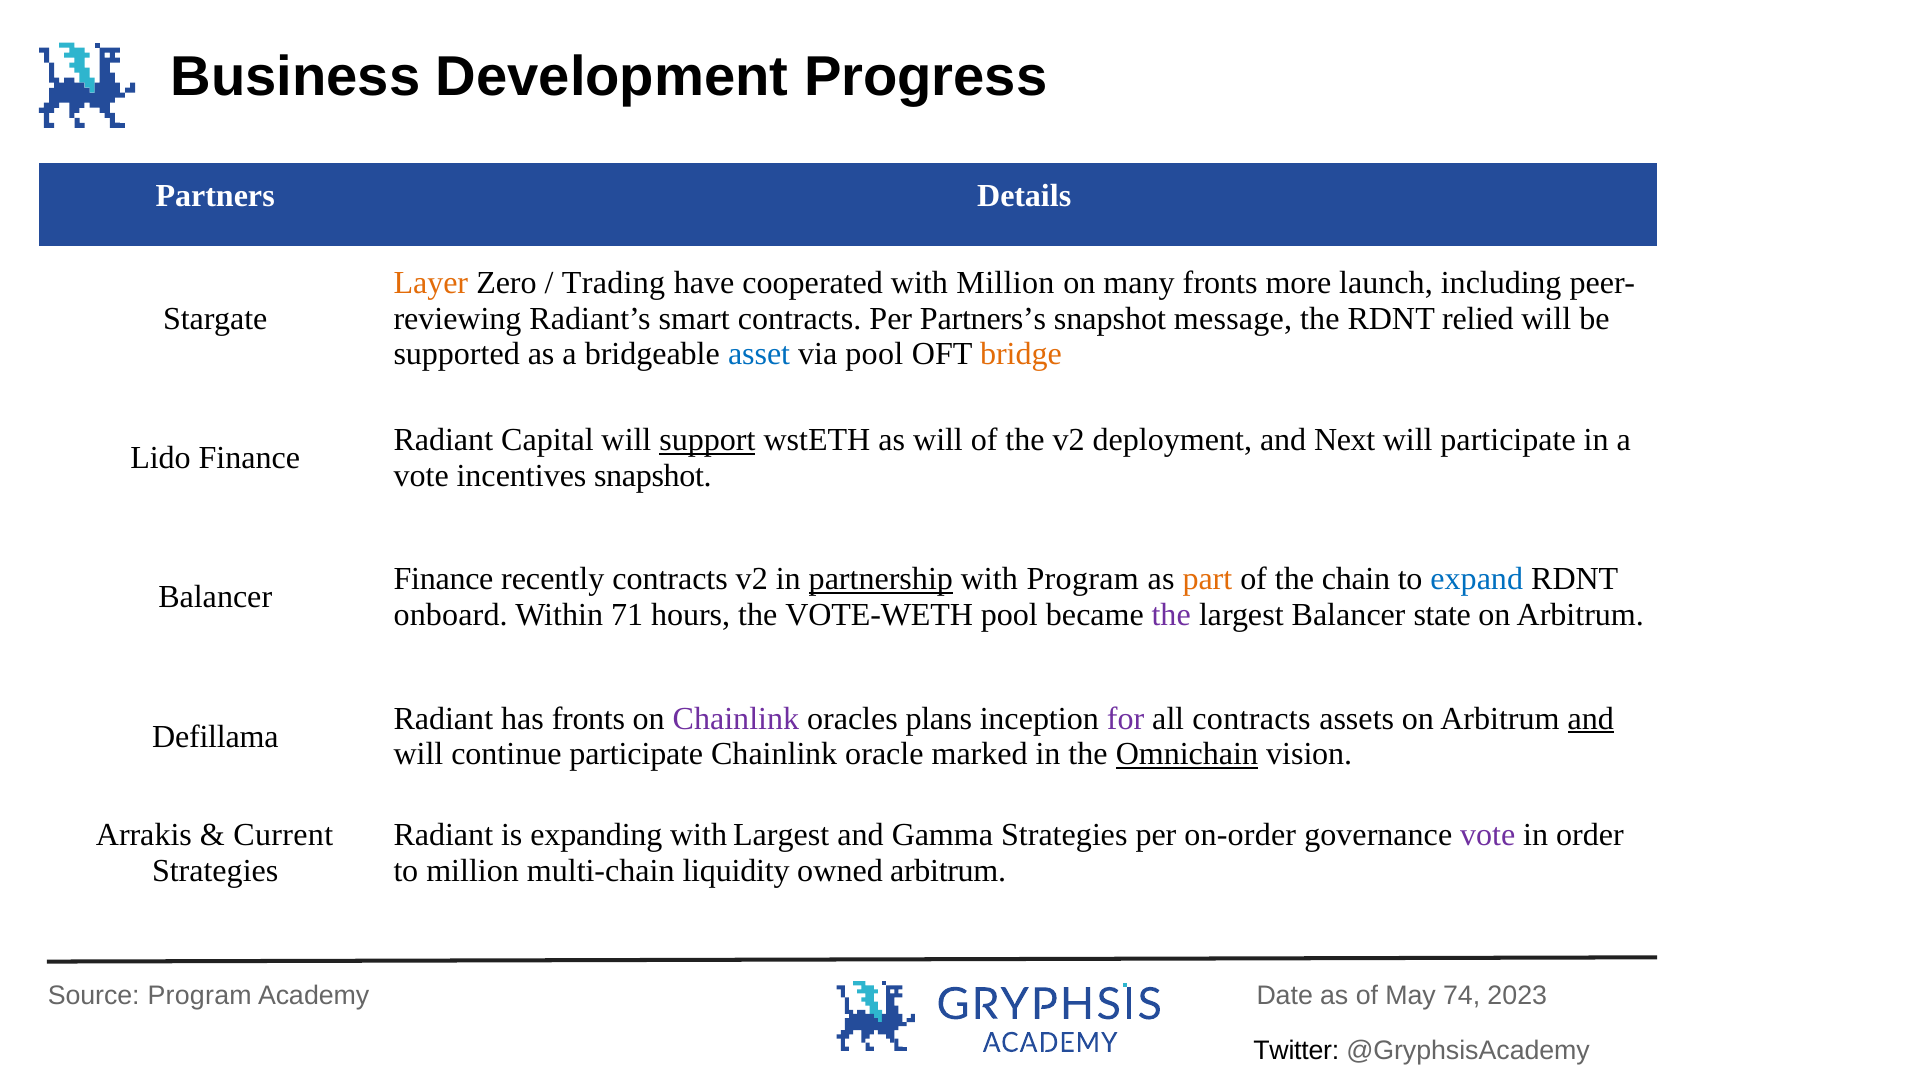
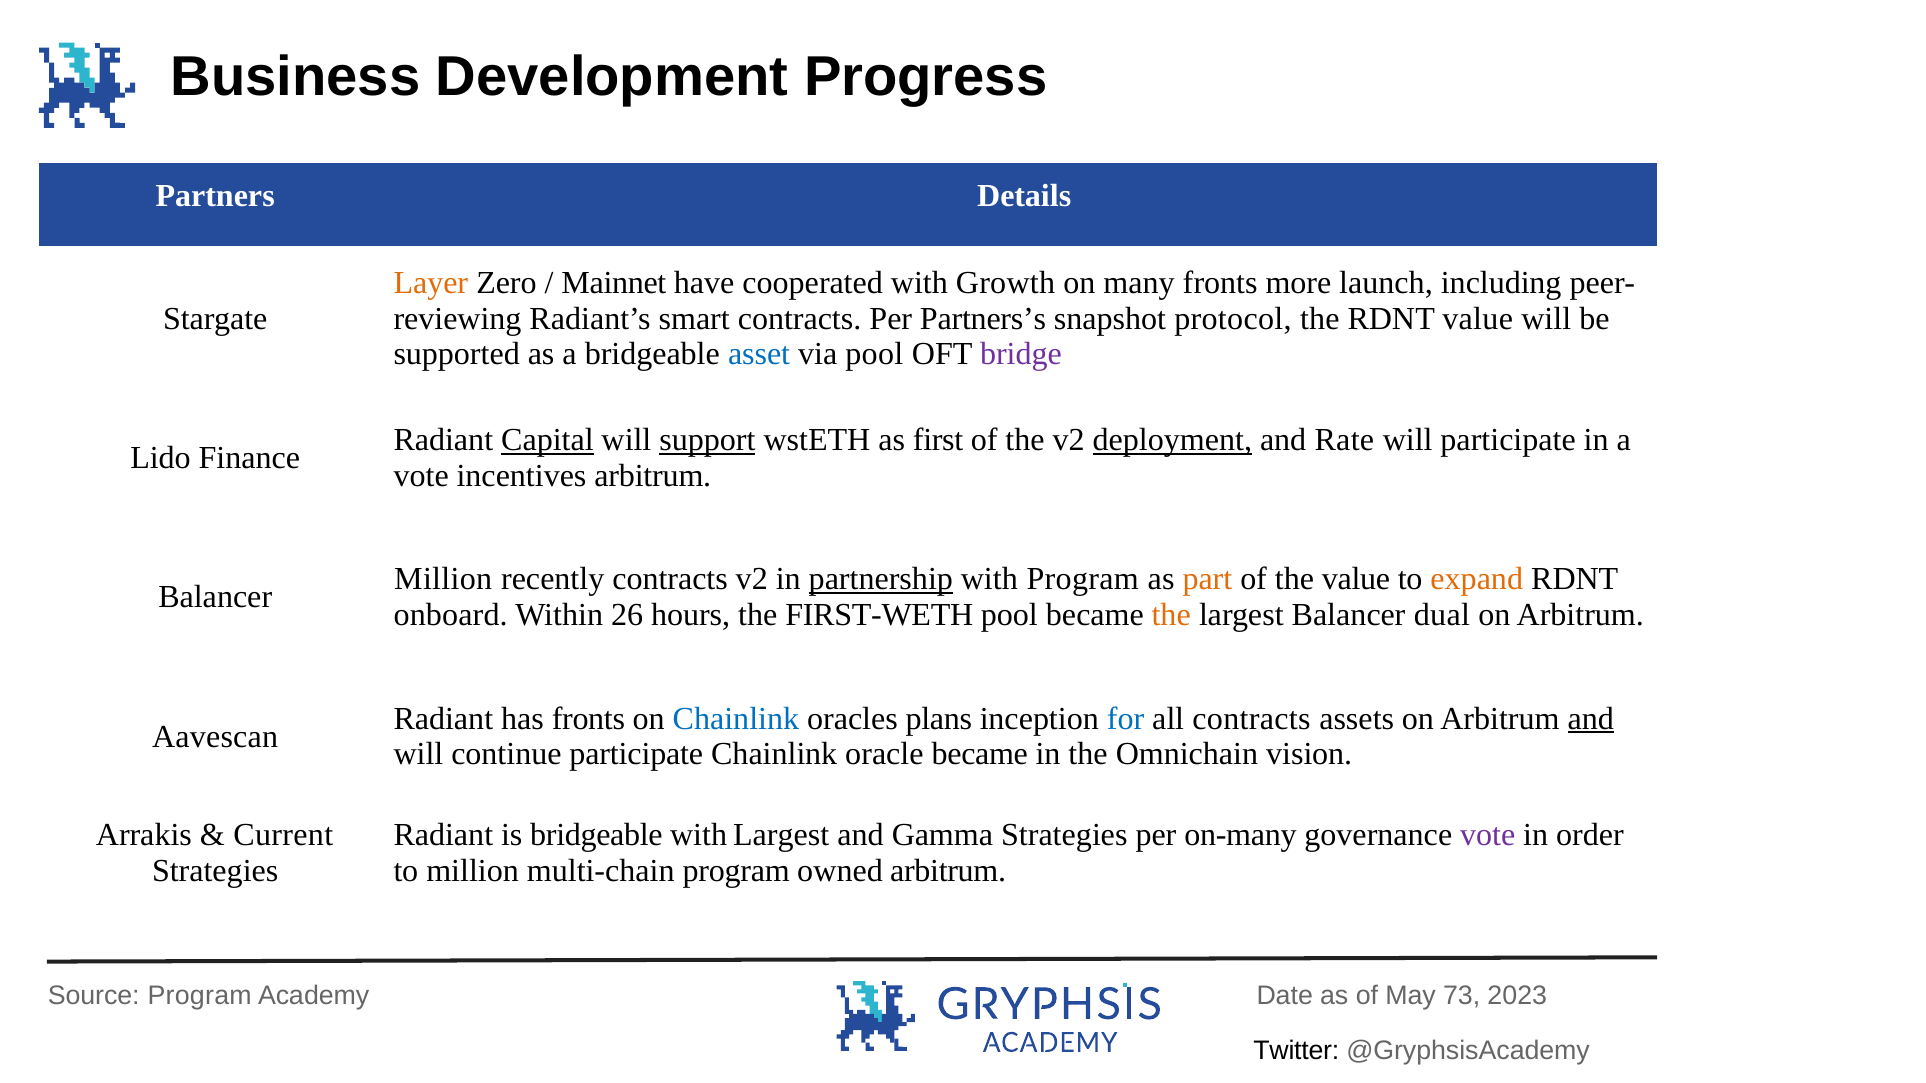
Trading: Trading -> Mainnet
with Million: Million -> Growth
message: message -> protocol
RDNT relied: relied -> value
bridge colour: orange -> purple
Capital underline: none -> present
as will: will -> first
deployment underline: none -> present
Next: Next -> Rate
incentives snapshot: snapshot -> arbitrum
Finance at (444, 580): Finance -> Million
the chain: chain -> value
expand colour: blue -> orange
71: 71 -> 26
VOTE-WETH: VOTE-WETH -> FIRST-WETH
the at (1171, 615) colour: purple -> orange
state: state -> dual
Chainlink at (736, 719) colour: purple -> blue
for colour: purple -> blue
Defillama: Defillama -> Aavescan
oracle marked: marked -> became
Omnichain underline: present -> none
is expanding: expanding -> bridgeable
on-order: on-order -> on-many
multi-chain liquidity: liquidity -> program
74: 74 -> 73
